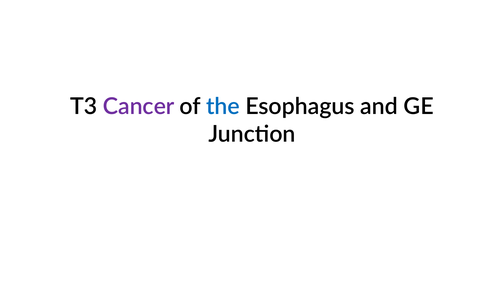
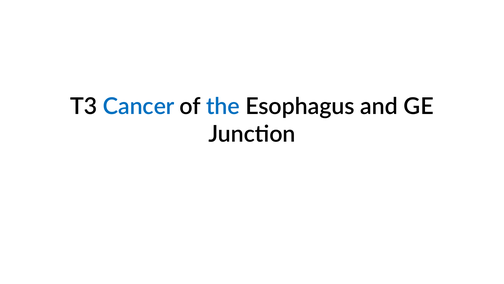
Cancer colour: purple -> blue
